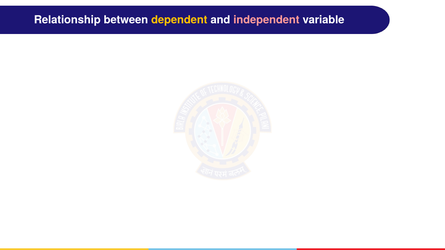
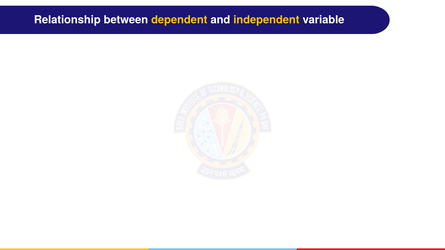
independent colour: pink -> yellow
